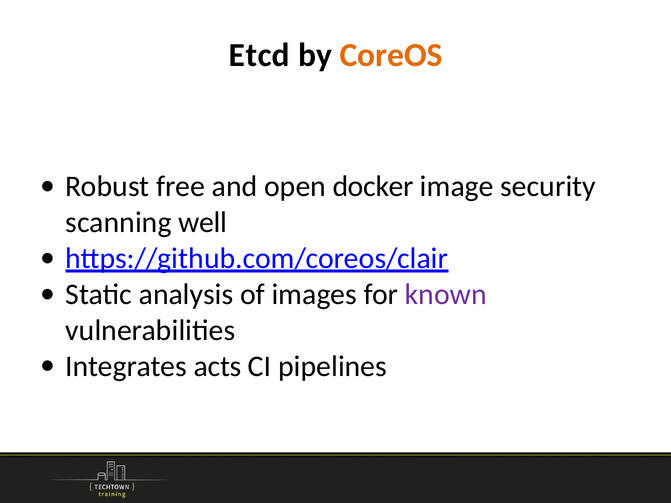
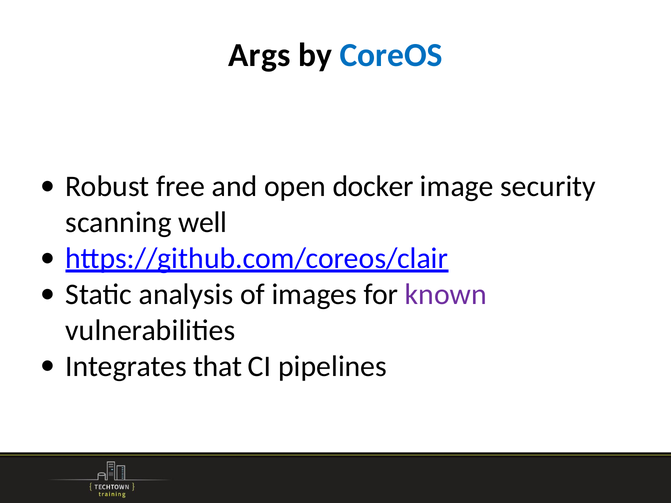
Etcd: Etcd -> Args
CoreOS colour: orange -> blue
acts: acts -> that
